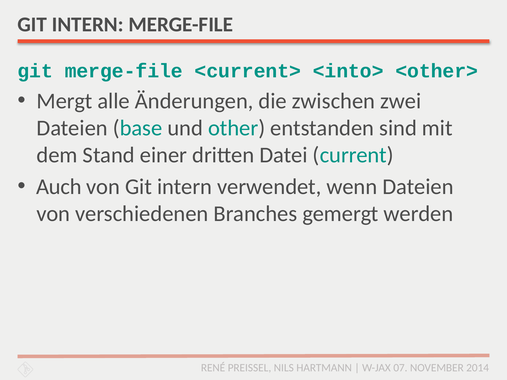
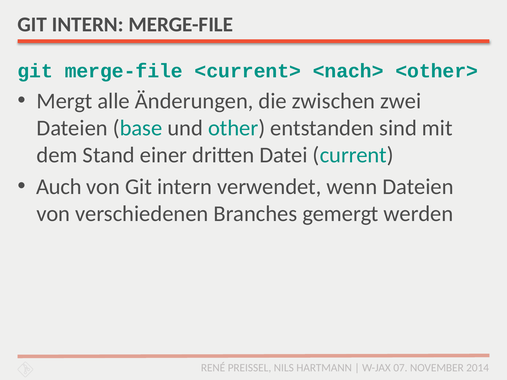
<into>: <into> -> <nach>
